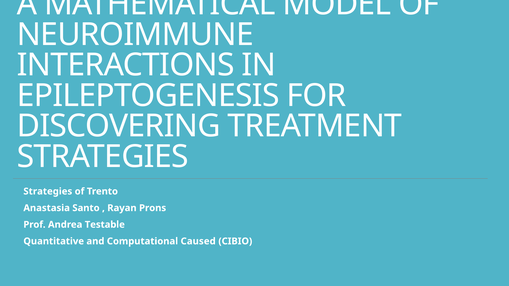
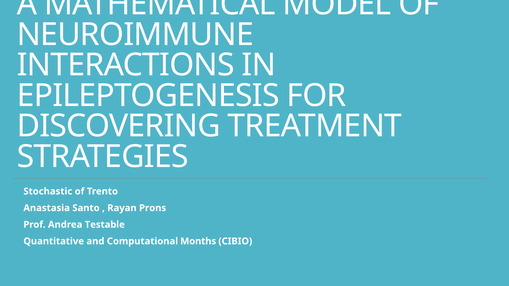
Strategies at (48, 192): Strategies -> Stochastic
Caused: Caused -> Months
